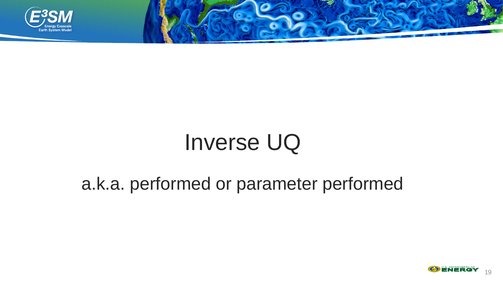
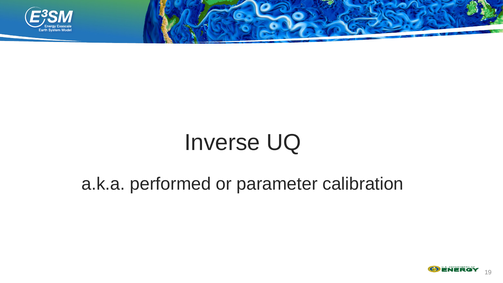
parameter performed: performed -> calibration
